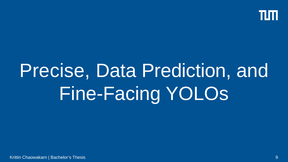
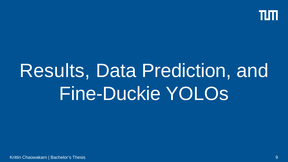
Precise: Precise -> Results
Fine-Facing: Fine-Facing -> Fine-Duckie
